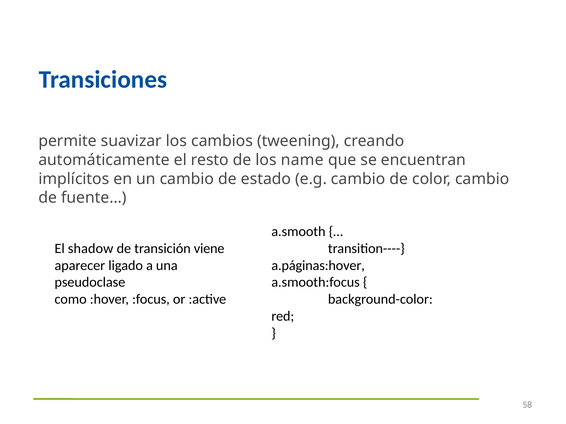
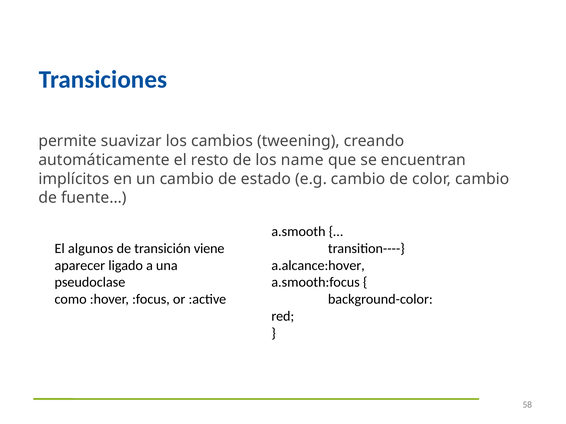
shadow: shadow -> algunos
a.páginas:hover: a.páginas:hover -> a.alcance:hover
